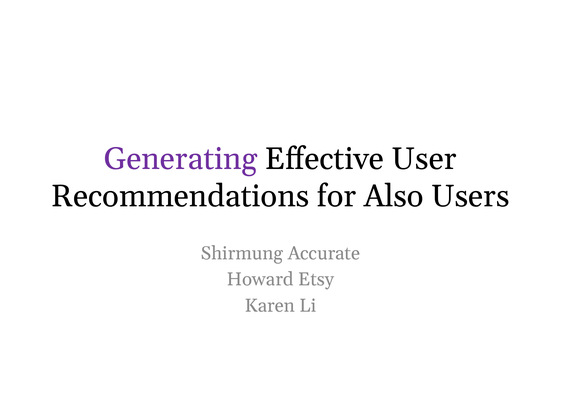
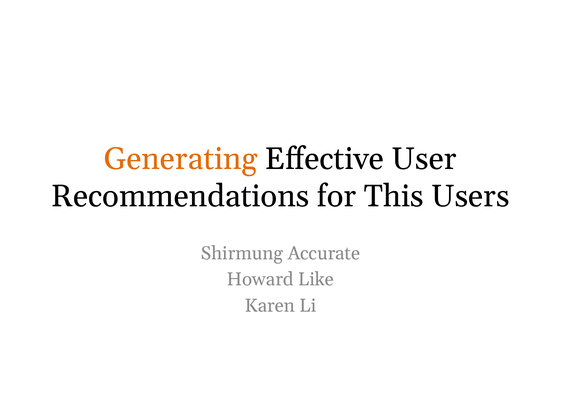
Generating colour: purple -> orange
Also: Also -> This
Etsy: Etsy -> Like
